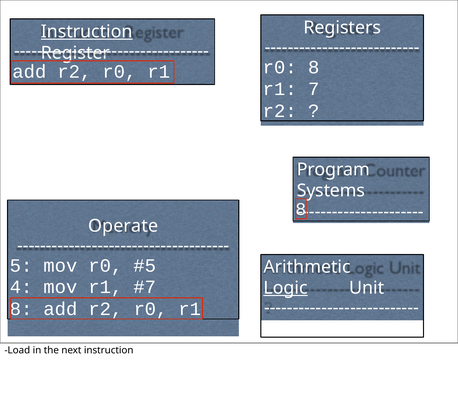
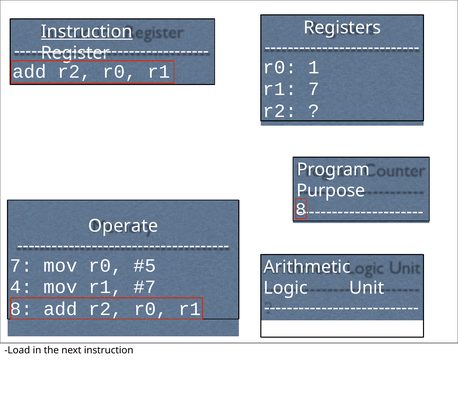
r0 8: 8 -> 1
Systems: Systems -> Purpose
5 at (21, 266): 5 -> 7
Logic underline: present -> none
